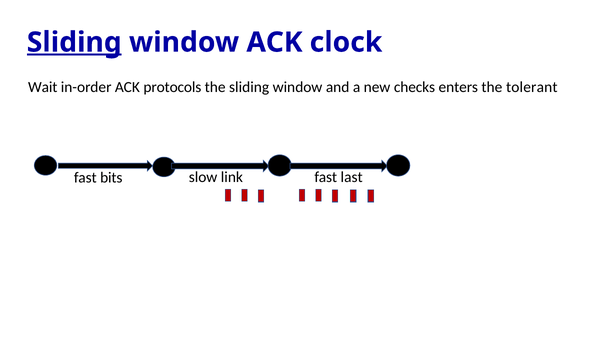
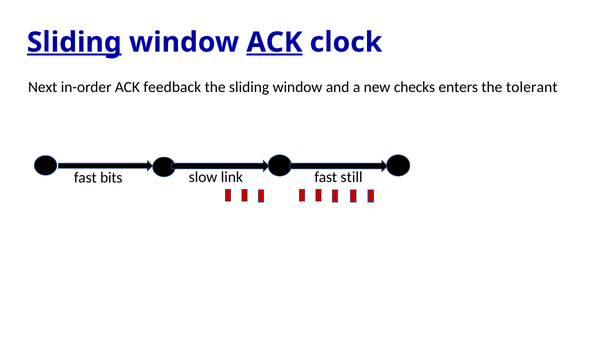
ACK at (274, 42) underline: none -> present
Wait: Wait -> Next
protocols: protocols -> feedback
last: last -> still
